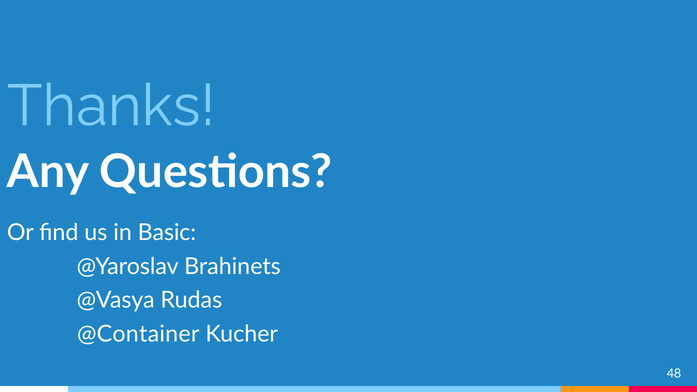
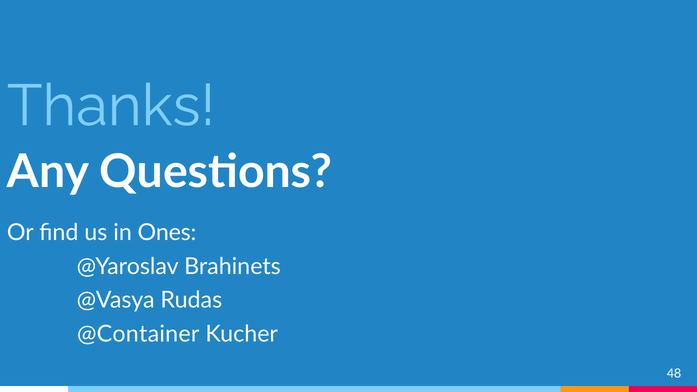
Basic: Basic -> Ones
